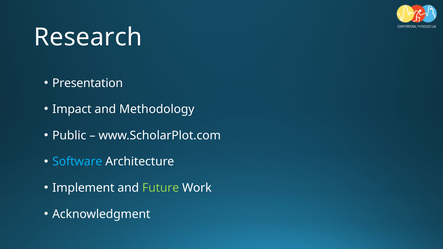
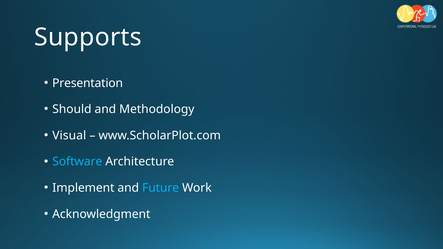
Research: Research -> Supports
Impact: Impact -> Should
Public: Public -> Visual
Future colour: light green -> light blue
